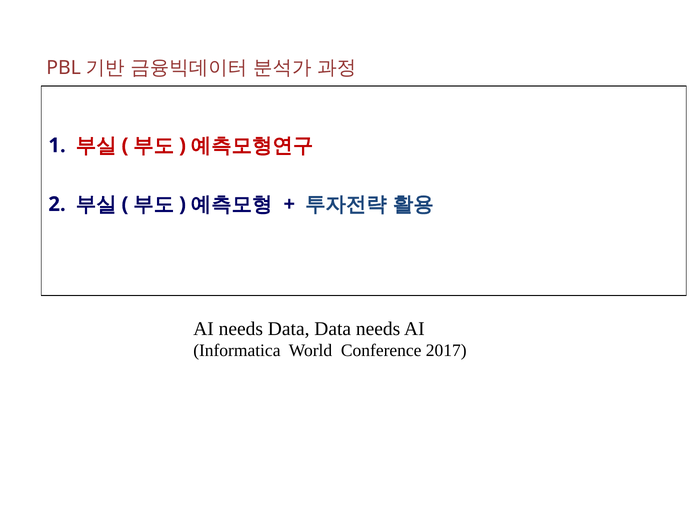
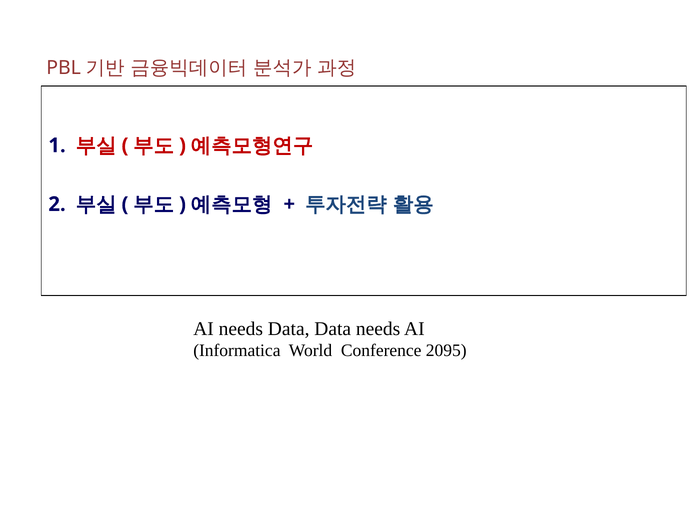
2017: 2017 -> 2095
